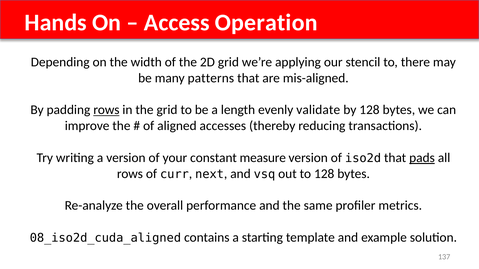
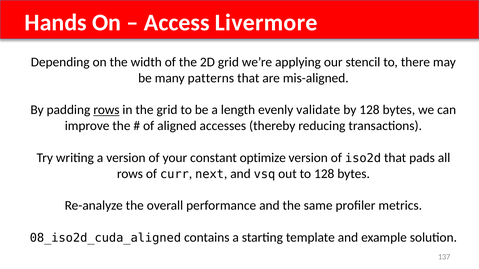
Operation: Operation -> Livermore
measure: measure -> optimize
pads underline: present -> none
